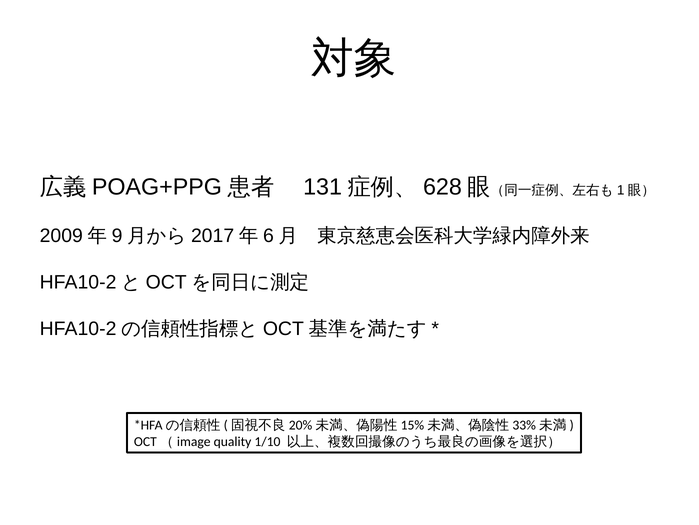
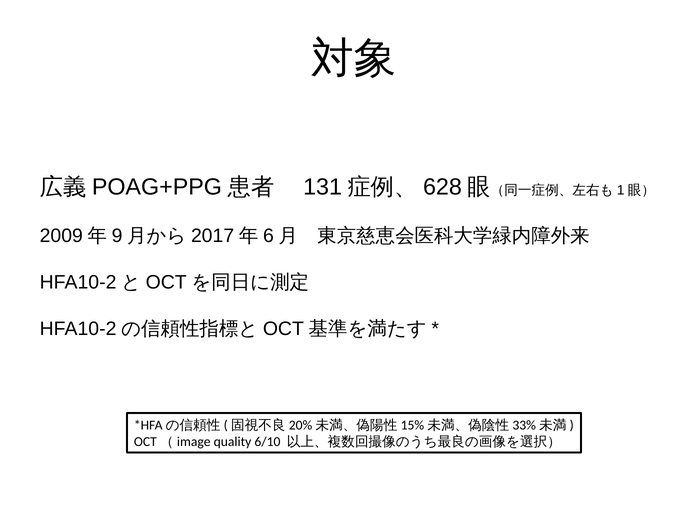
1/10: 1/10 -> 6/10
